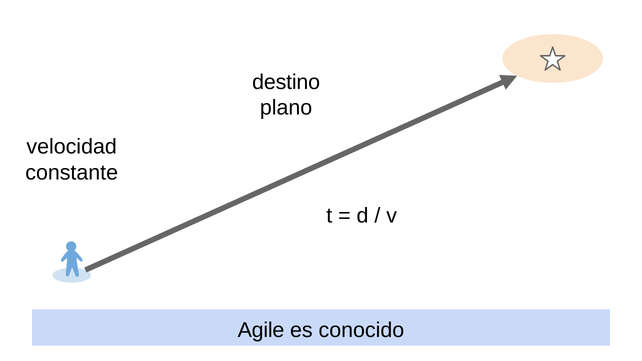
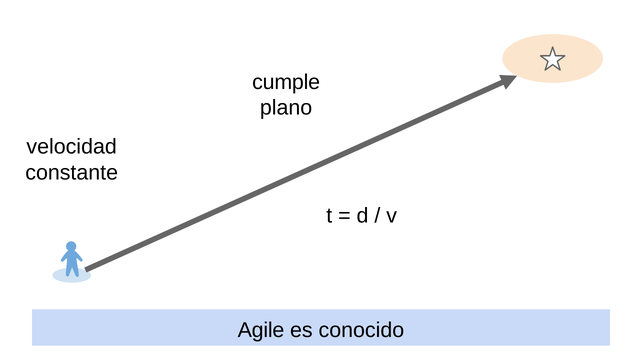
destino: destino -> cumple
